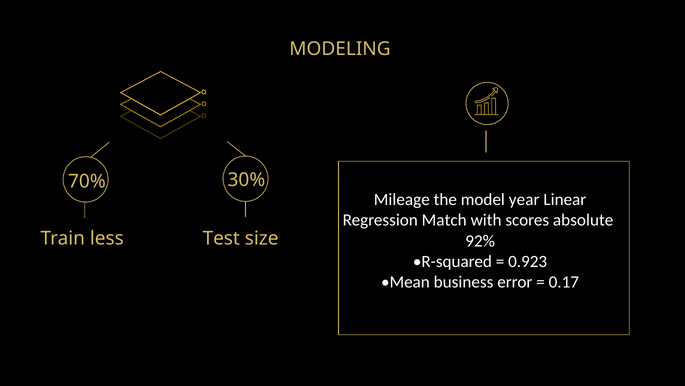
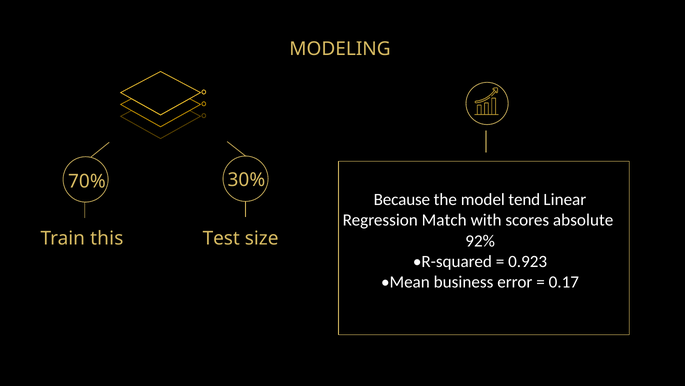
Mileage: Mileage -> Because
year: year -> tend
less: less -> this
